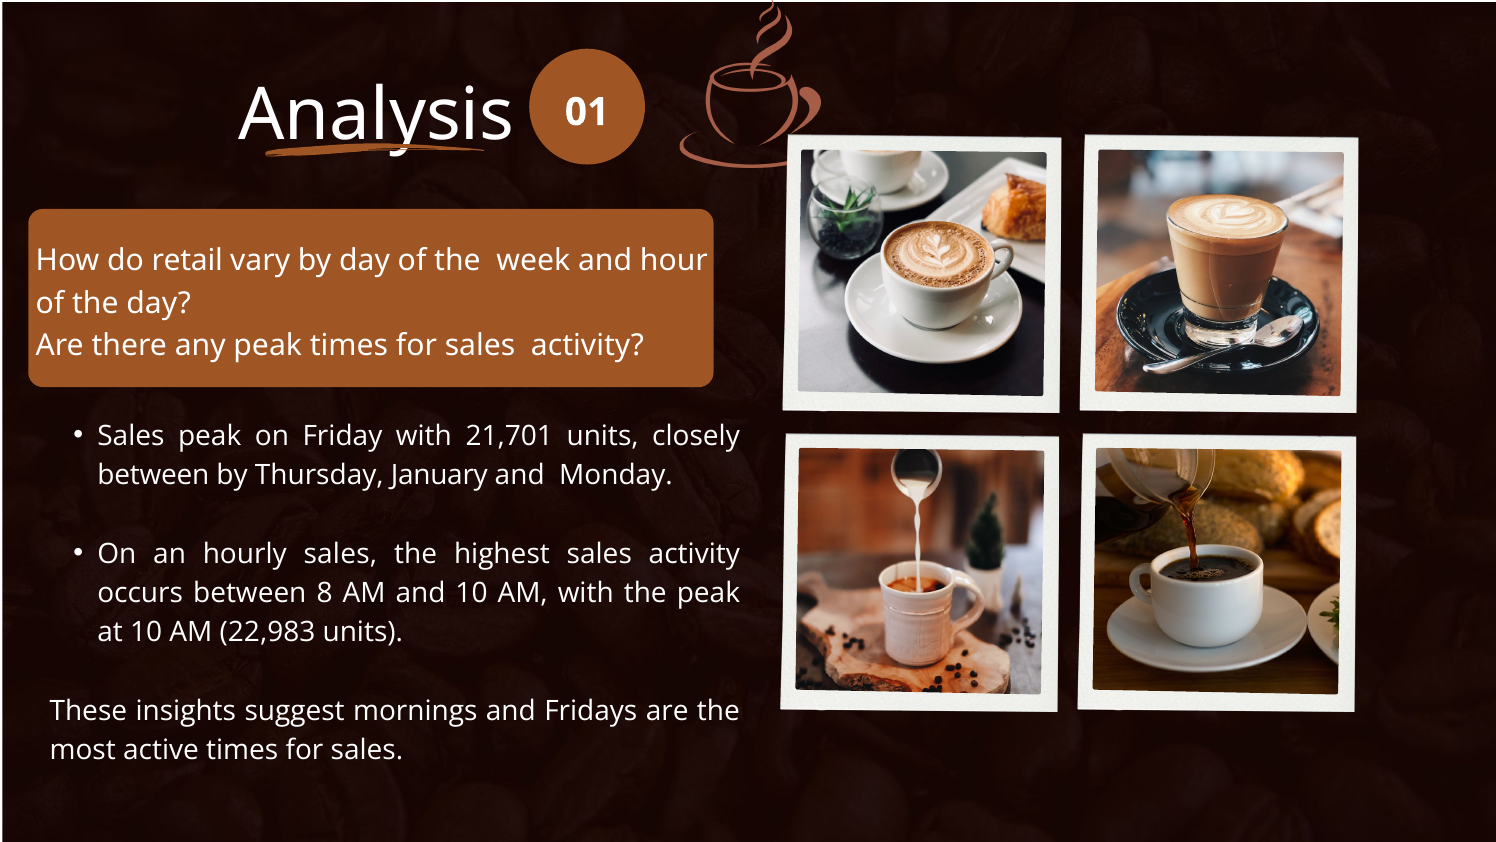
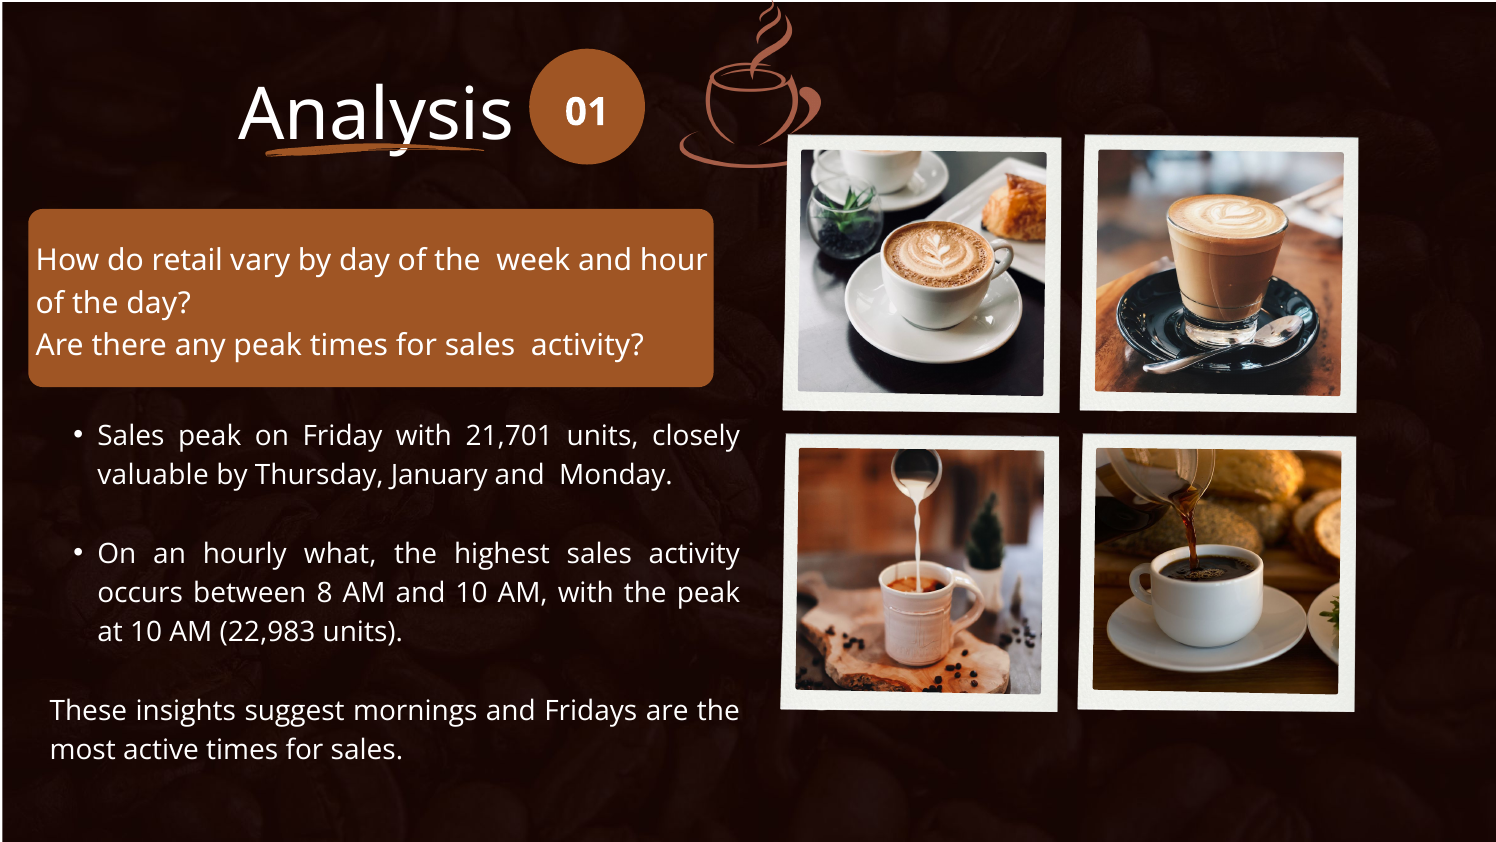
between at (153, 475): between -> valuable
hourly sales: sales -> what
